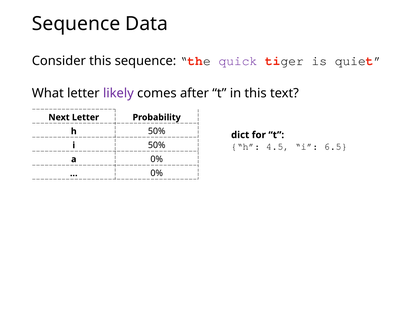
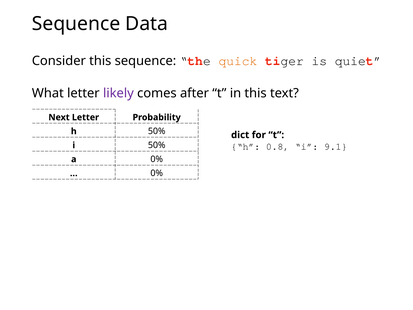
quick colour: purple -> orange
4.5: 4.5 -> 0.8
6.5: 6.5 -> 9.1
